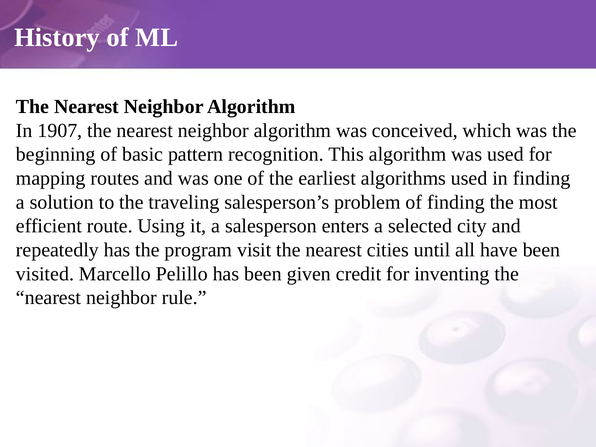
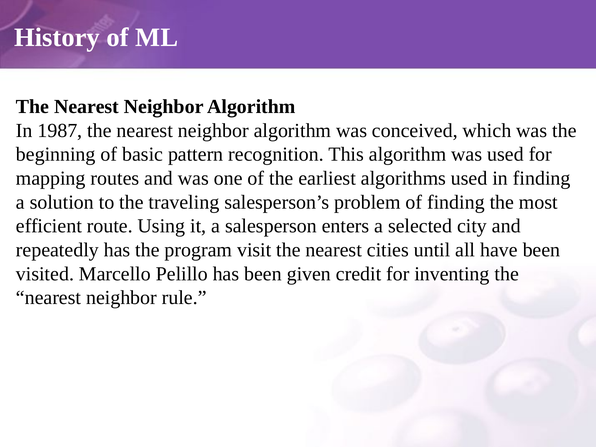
1907: 1907 -> 1987
